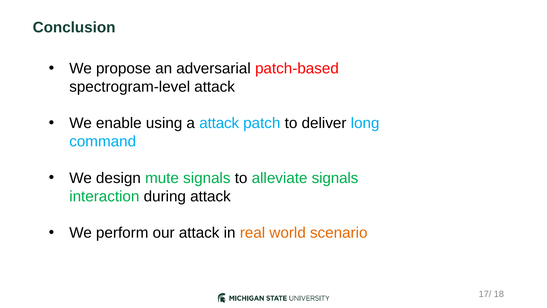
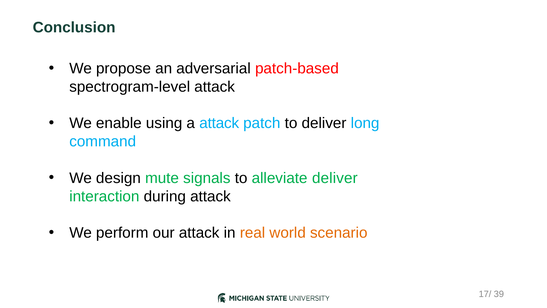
alleviate signals: signals -> deliver
18: 18 -> 39
